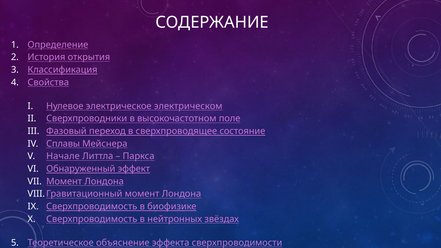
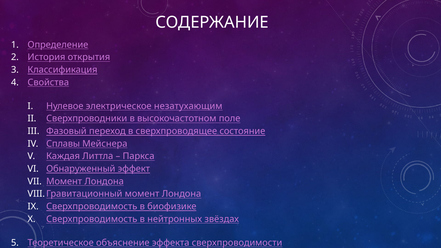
электрическом: электрическом -> незатухающим
Начале: Начале -> Каждая
